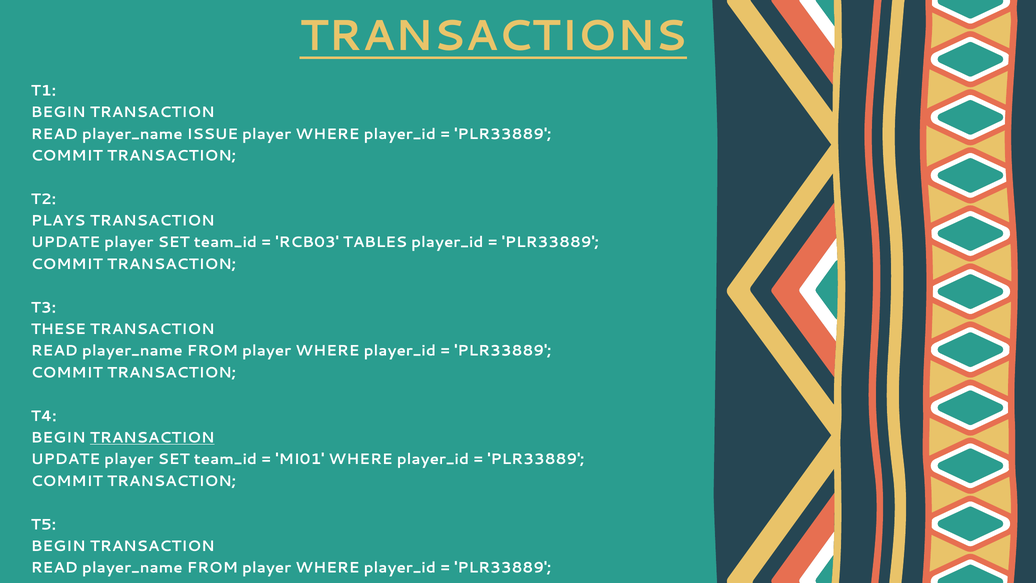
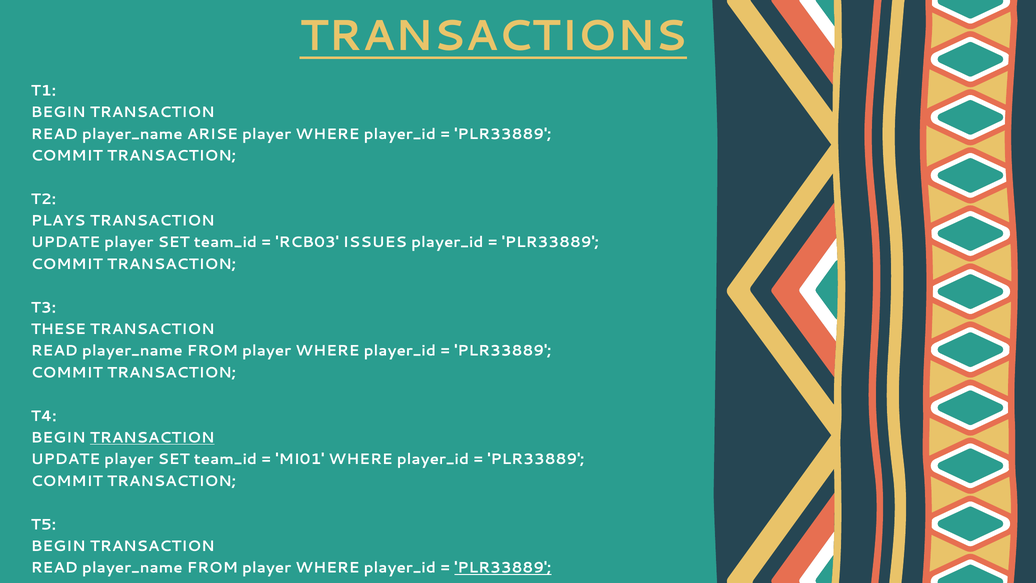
ISSUE: ISSUE -> ARISE
TABLES: TABLES -> ISSUES
PLR33889 at (503, 568) underline: none -> present
